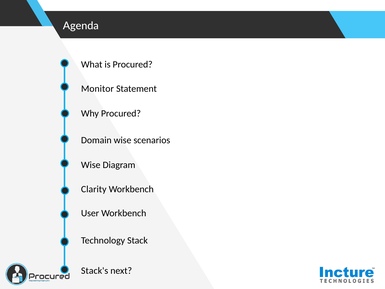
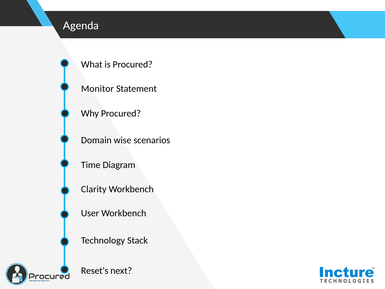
Wise at (91, 165): Wise -> Time
Stack's: Stack's -> Reset's
